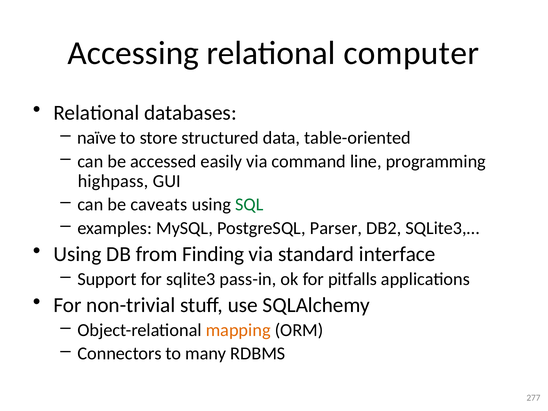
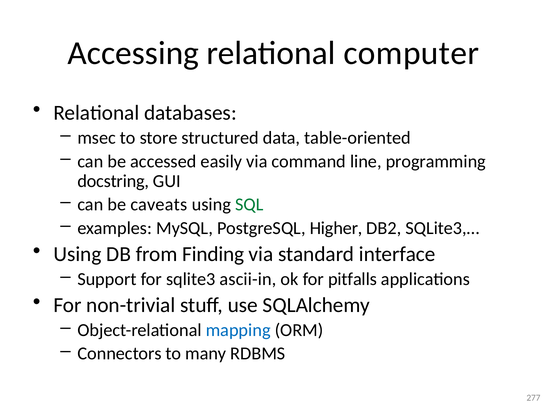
naïve: naïve -> msec
highpass: highpass -> docstring
Parser: Parser -> Higher
pass-in: pass-in -> ascii-in
mapping colour: orange -> blue
